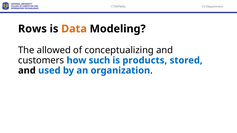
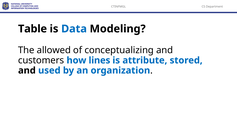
Rows: Rows -> Table
Data colour: orange -> blue
such: such -> lines
products: products -> attribute
